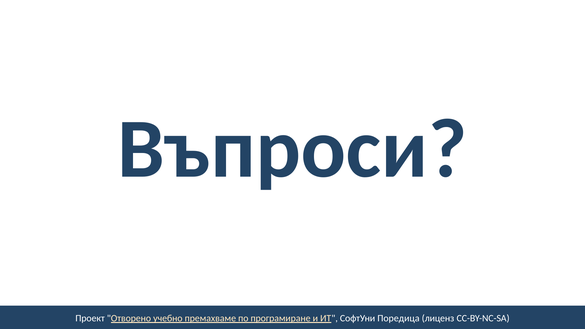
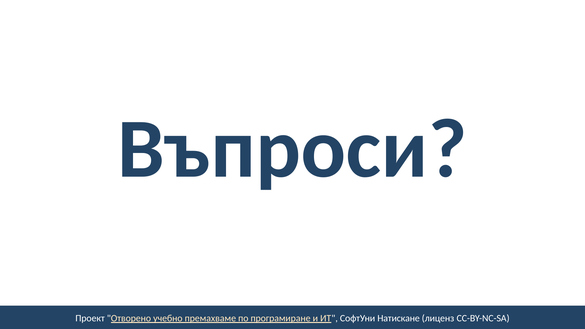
Поредица: Поредица -> Натискане
